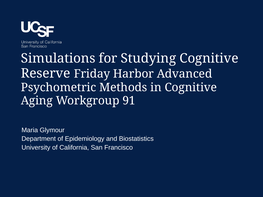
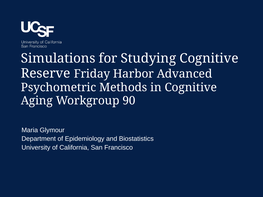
91: 91 -> 90
